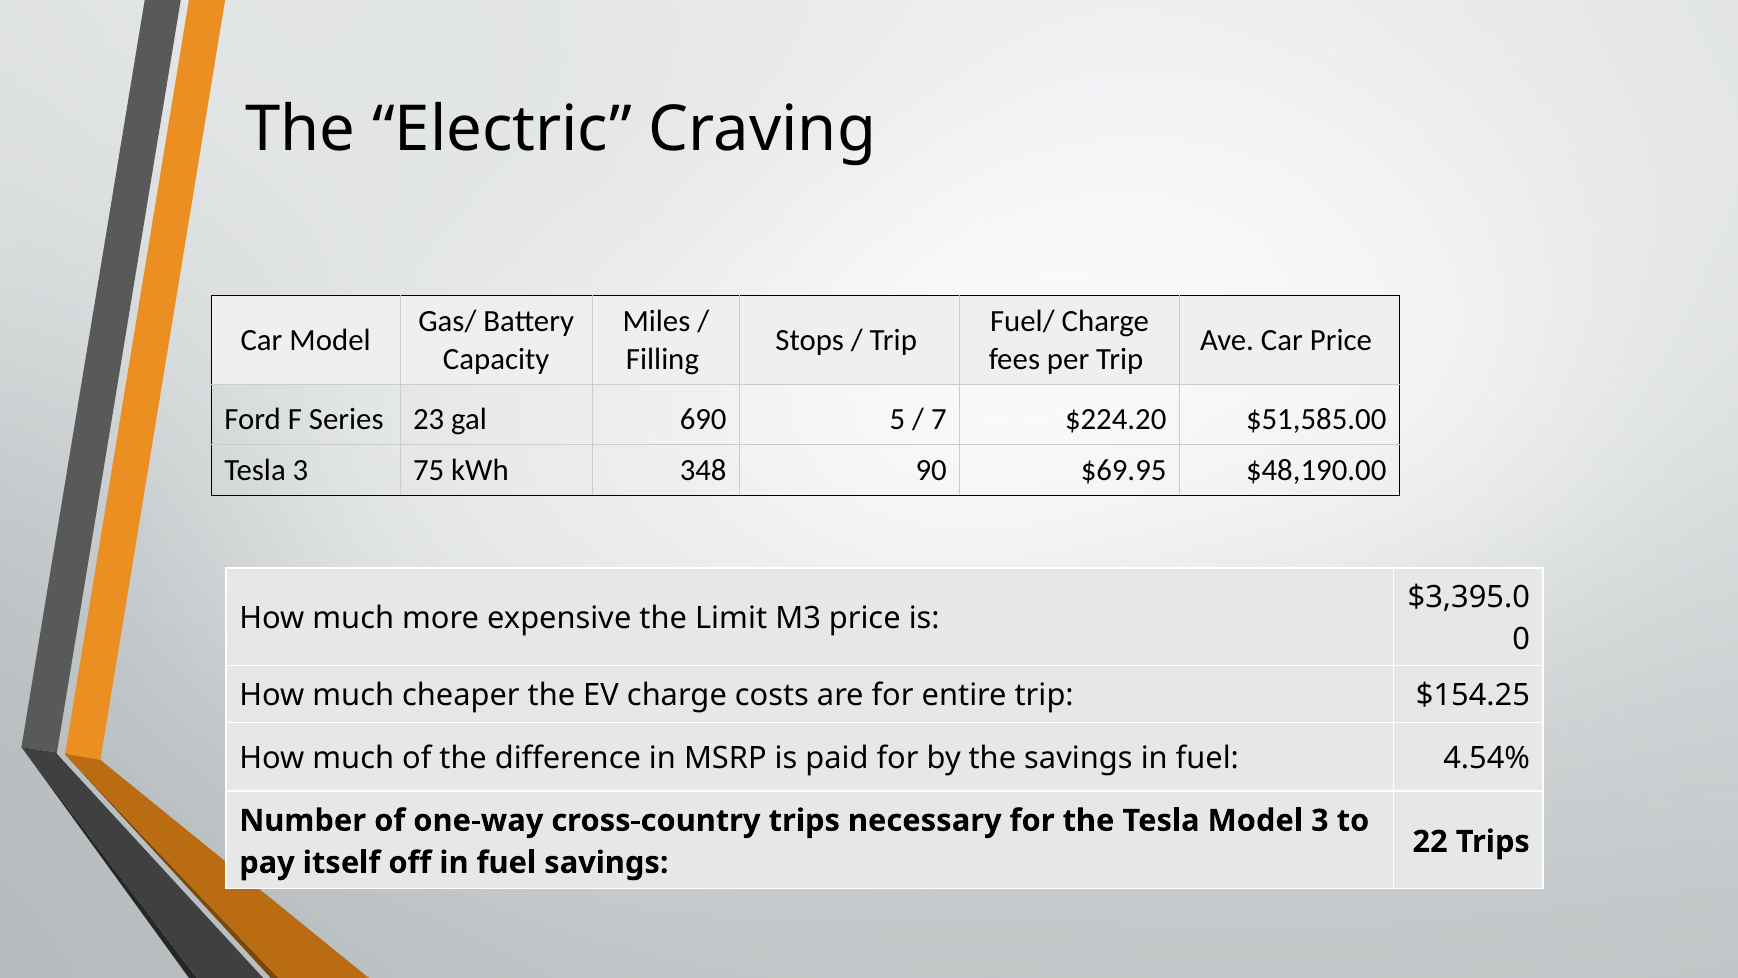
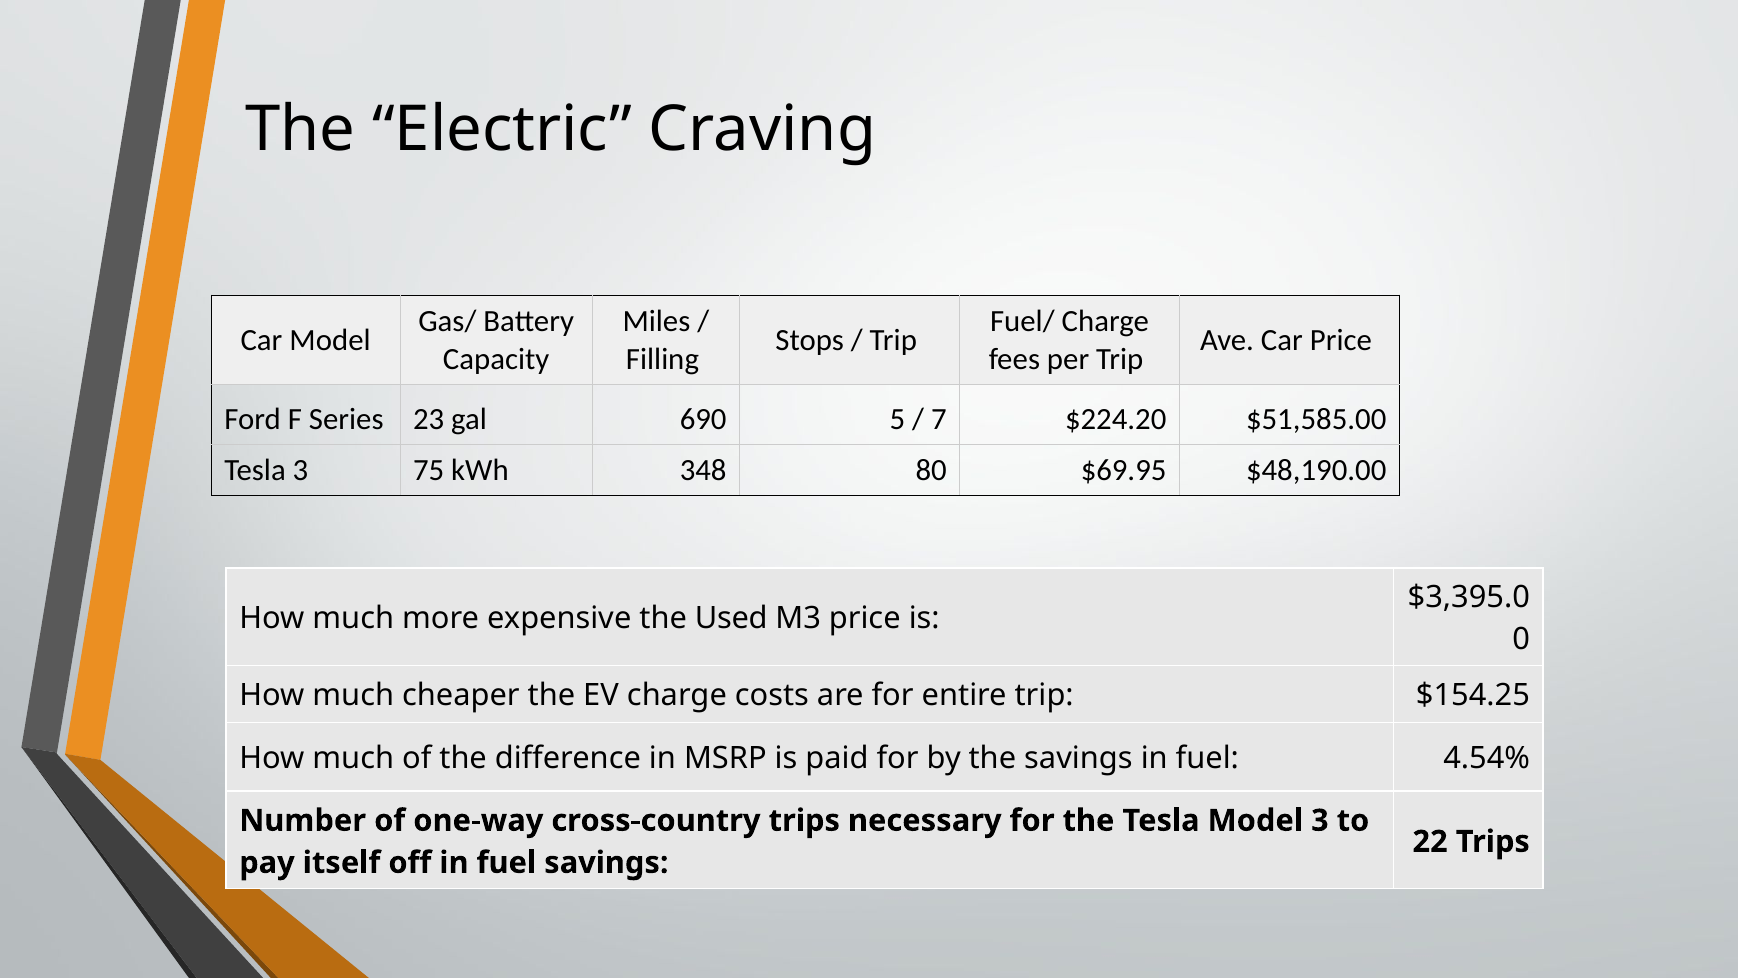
90: 90 -> 80
Limit: Limit -> Used
